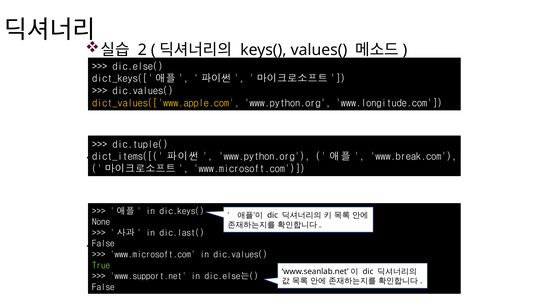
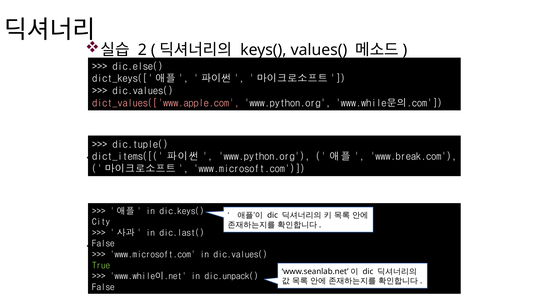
dict_values(['www.apple.com colour: yellow -> pink
www.longitude.com: www.longitude.com -> www.while문의.com
None: None -> City
www.support.net: www.support.net -> www.while이.net
dic.else는(: dic.else는( -> dic.unpack(
